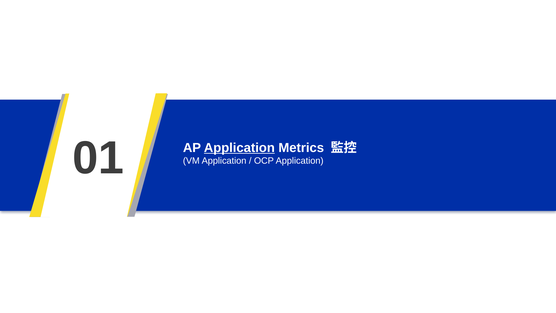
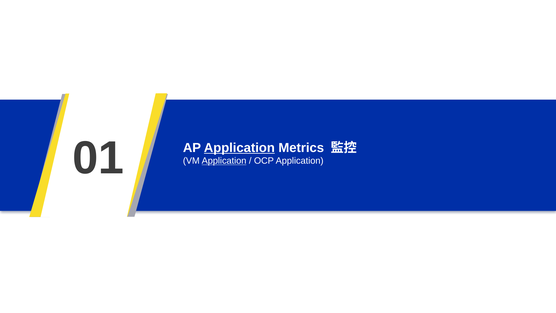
Application at (224, 161) underline: none -> present
